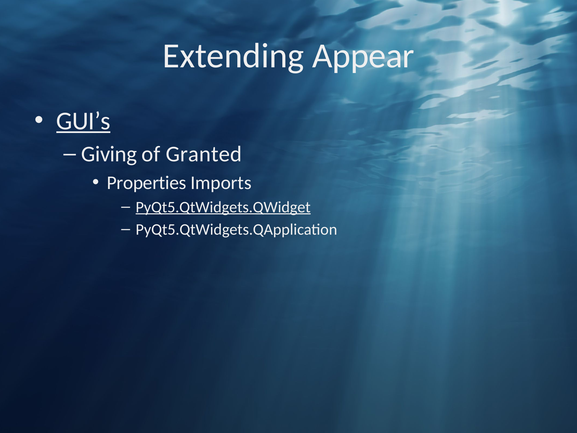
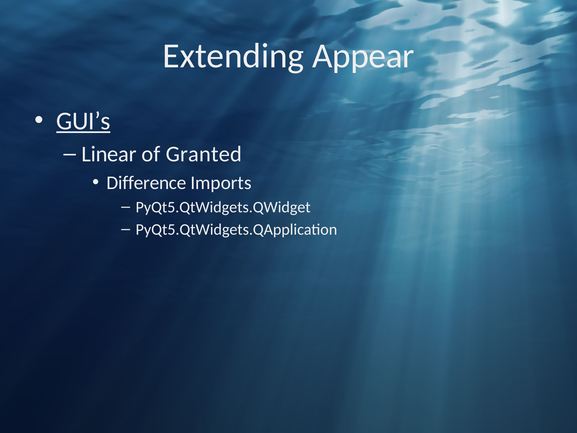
Giving: Giving -> Linear
Properties: Properties -> Difference
PyQt5.QtWidgets.QWidget underline: present -> none
